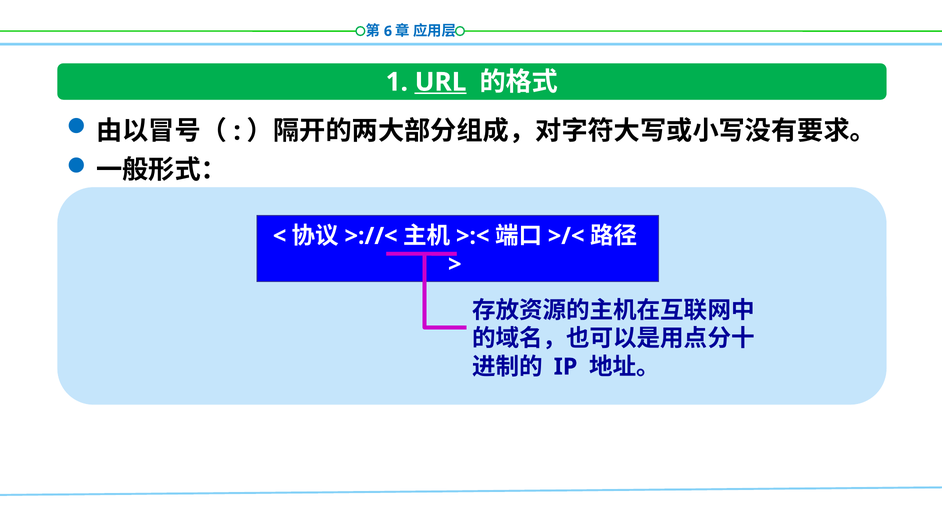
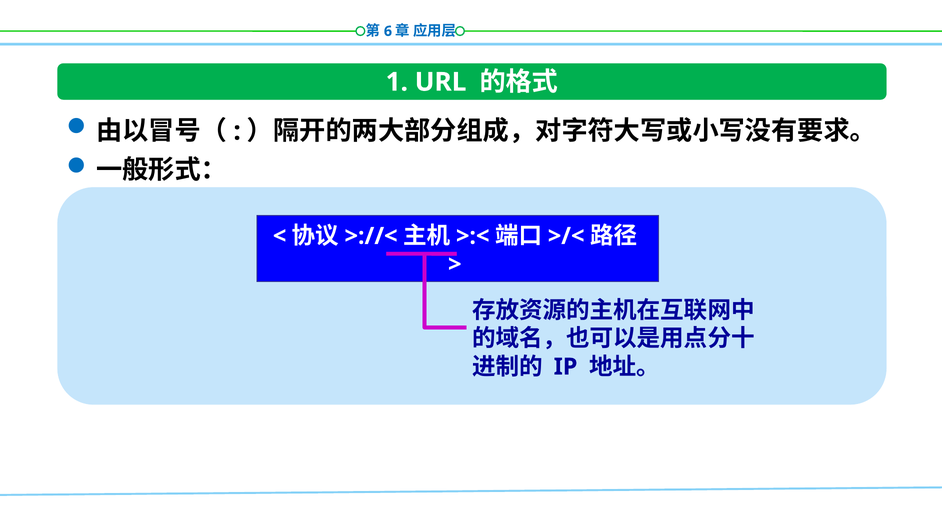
URL underline: present -> none
